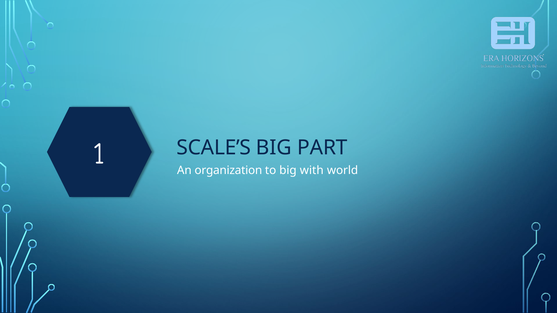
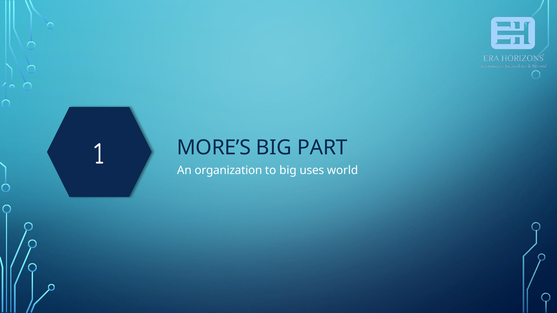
SCALE’S: SCALE’S -> MORE’S
with: with -> uses
